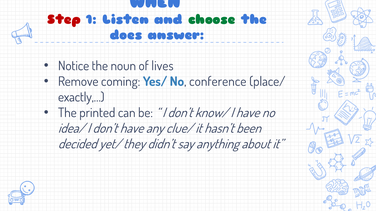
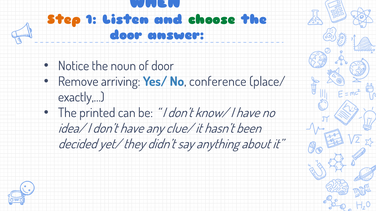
Step colour: red -> orange
does at (126, 35): does -> door
of lives: lives -> door
coming: coming -> arriving
